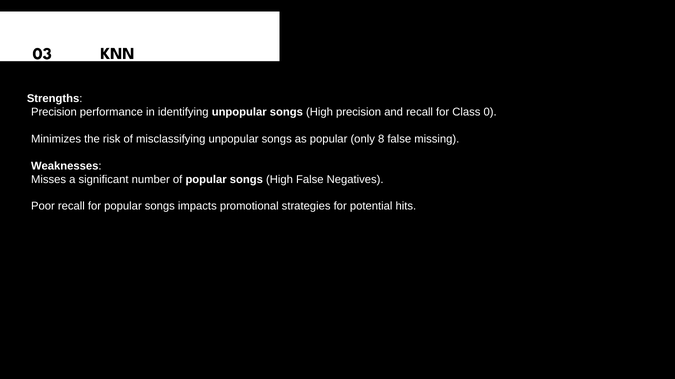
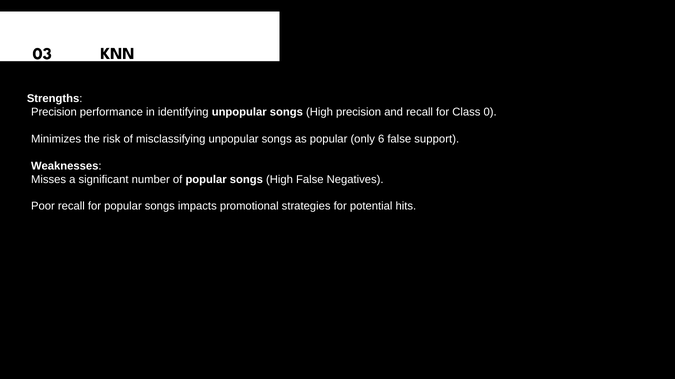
8: 8 -> 6
missing: missing -> support
